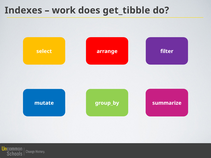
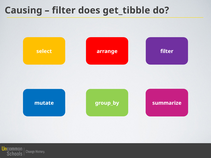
Indexes: Indexes -> Causing
work at (64, 10): work -> filter
